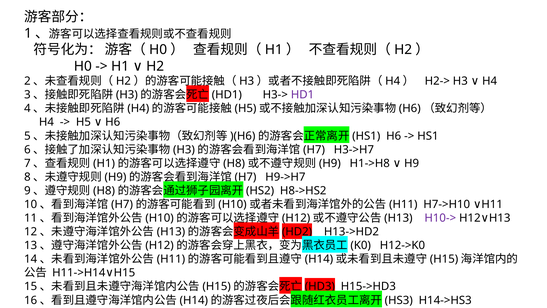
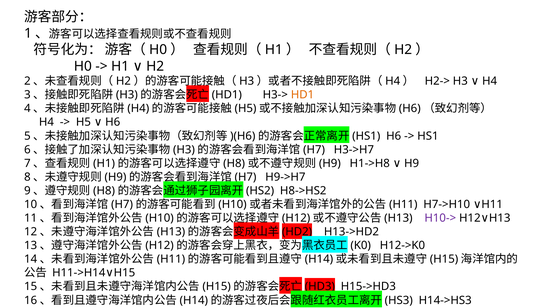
HD1 at (302, 95) colour: purple -> orange
